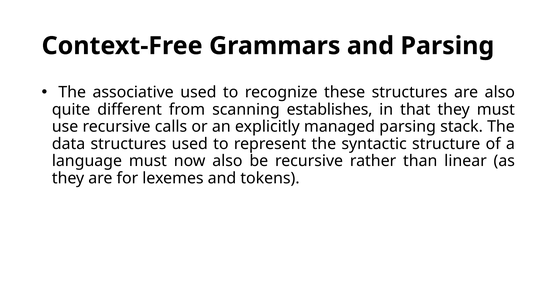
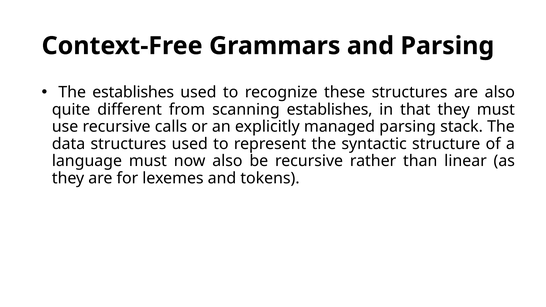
The associative: associative -> establishes
